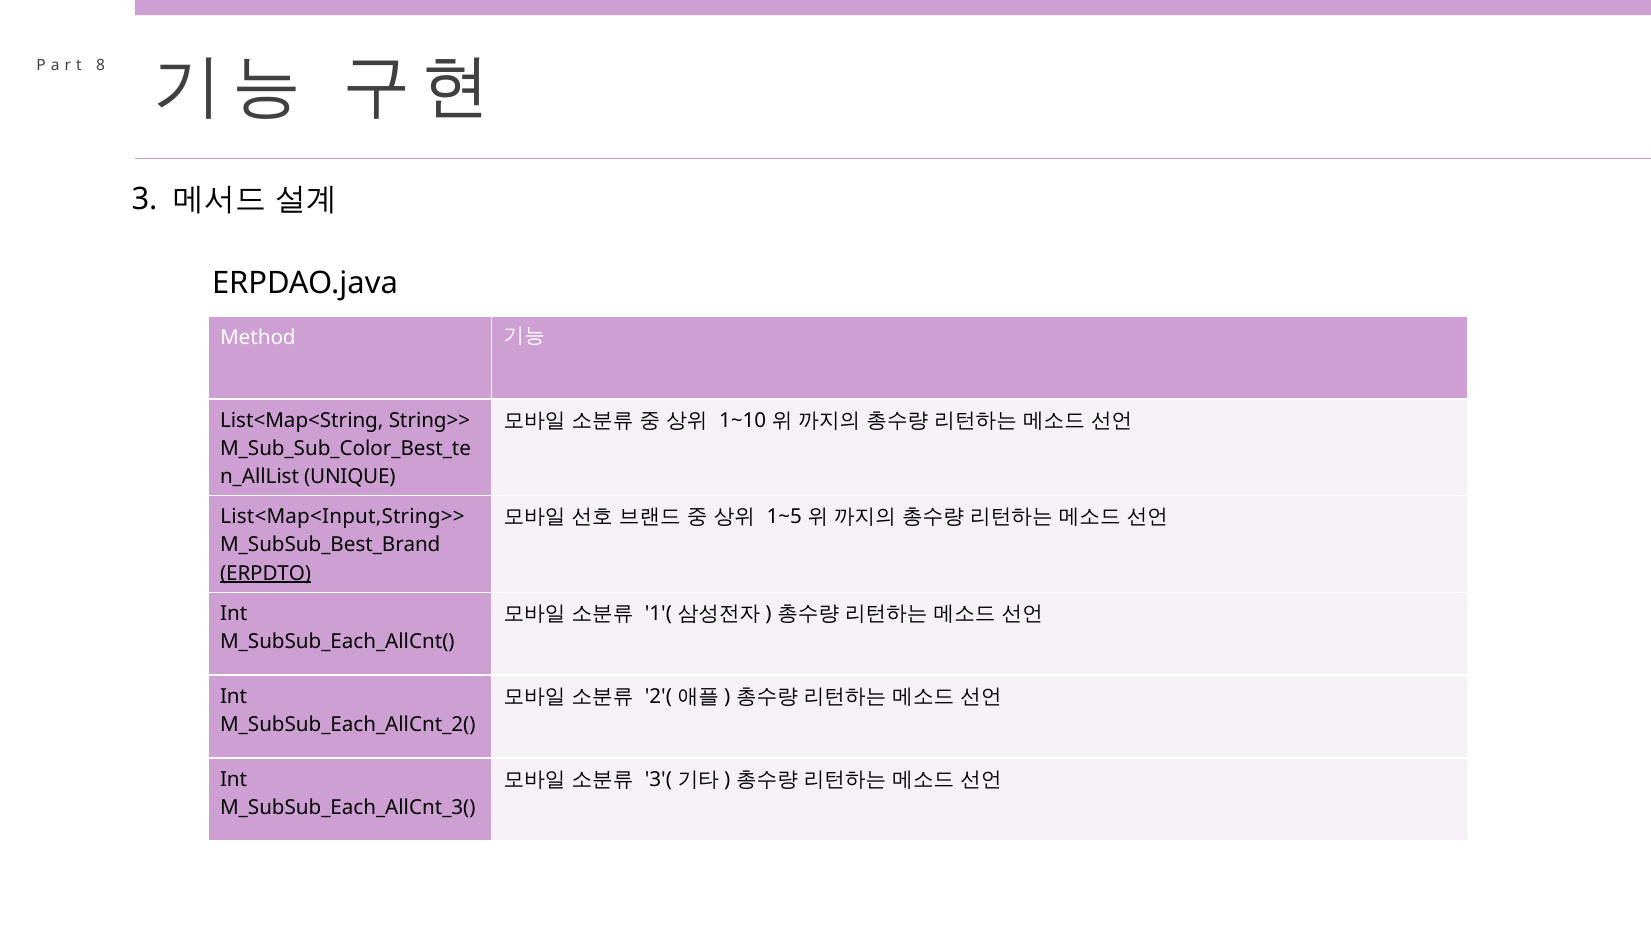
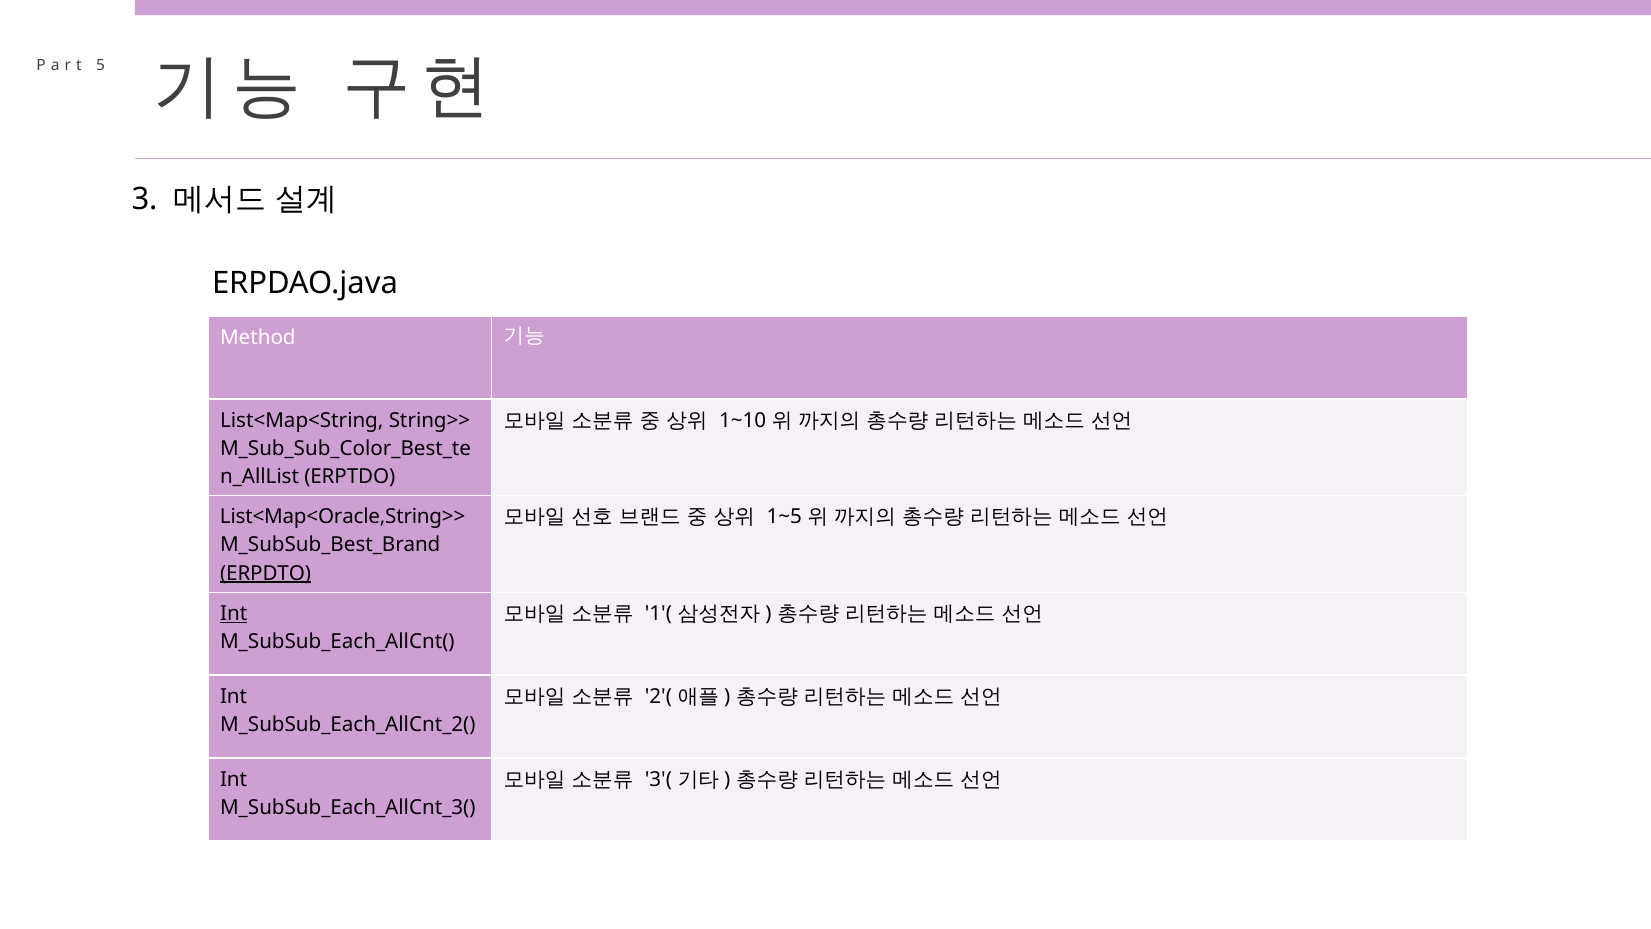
8: 8 -> 5
UNIQUE: UNIQUE -> ERPTDO
List<Map<Input,String>>: List<Map<Input,String>> -> List<Map<Oracle,String>>
Int at (234, 614) underline: none -> present
